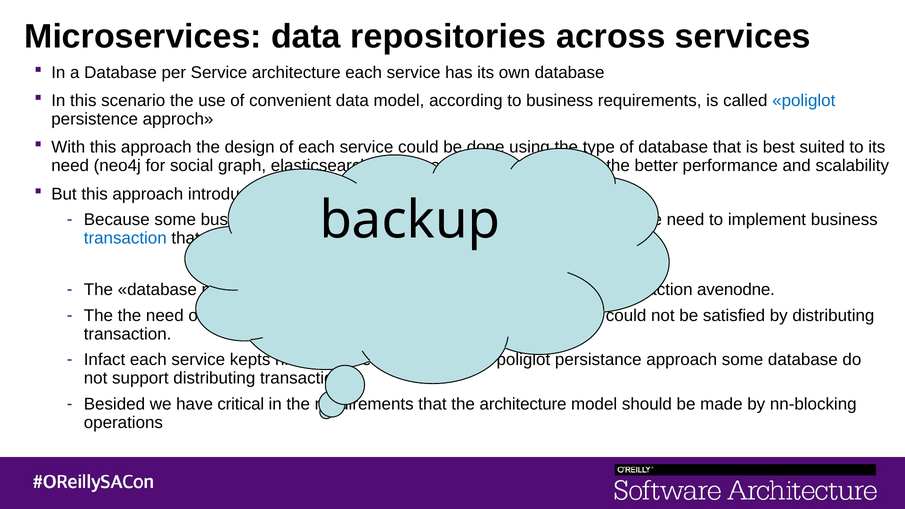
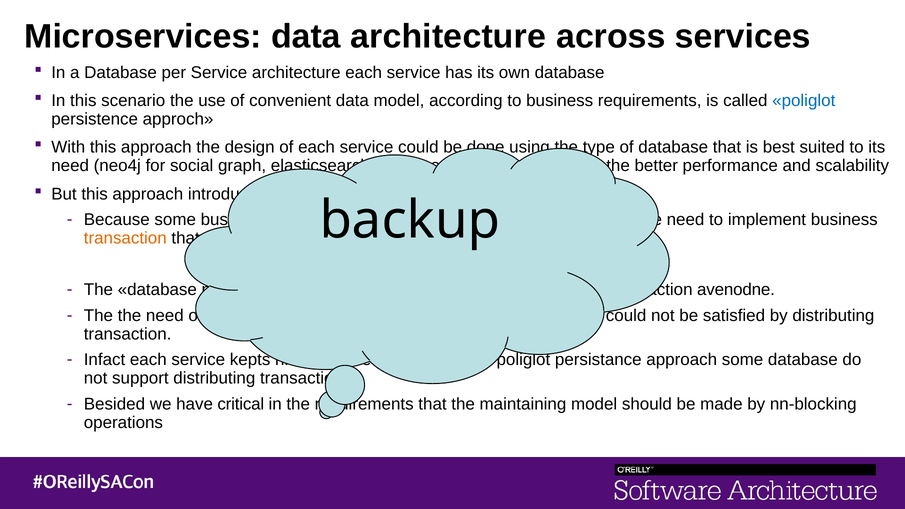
data repositories: repositories -> architecture
transaction at (125, 238) colour: blue -> orange
the architecture: architecture -> maintaining
